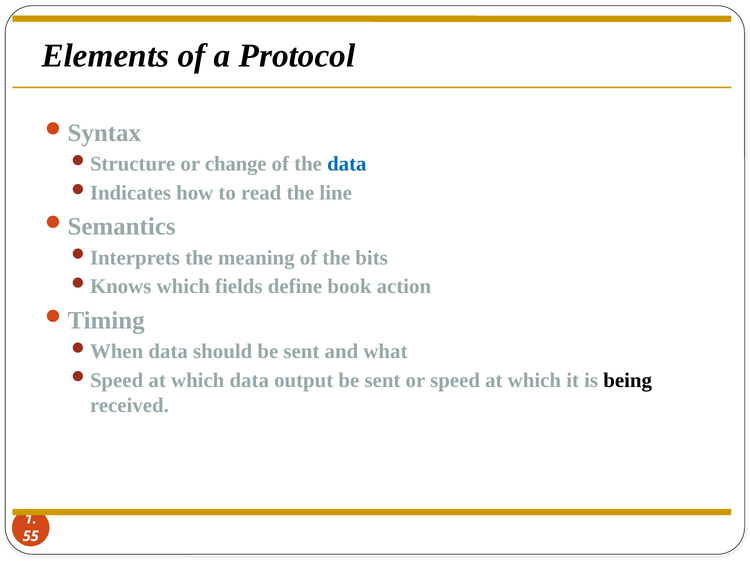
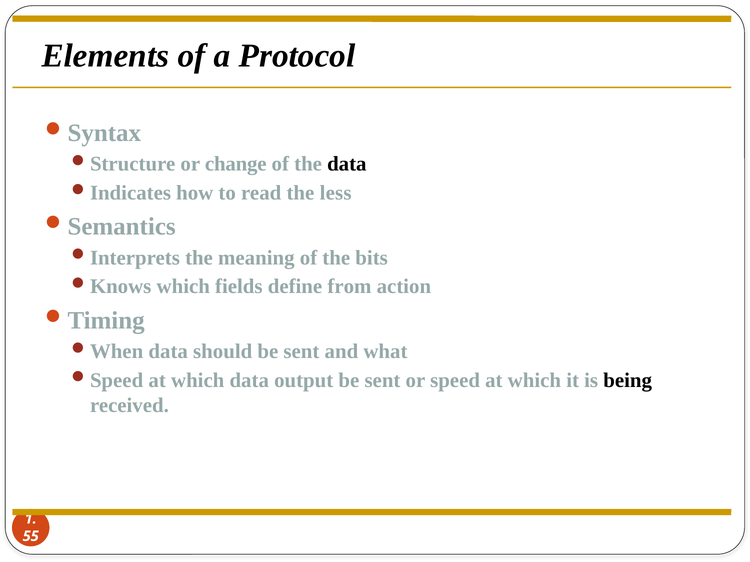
data at (347, 164) colour: blue -> black
line: line -> less
book: book -> from
